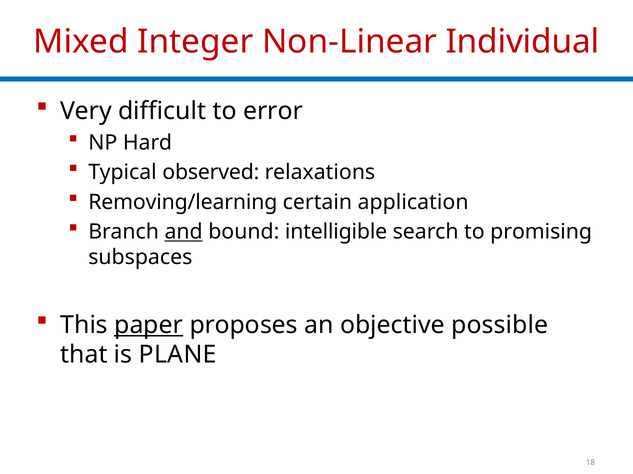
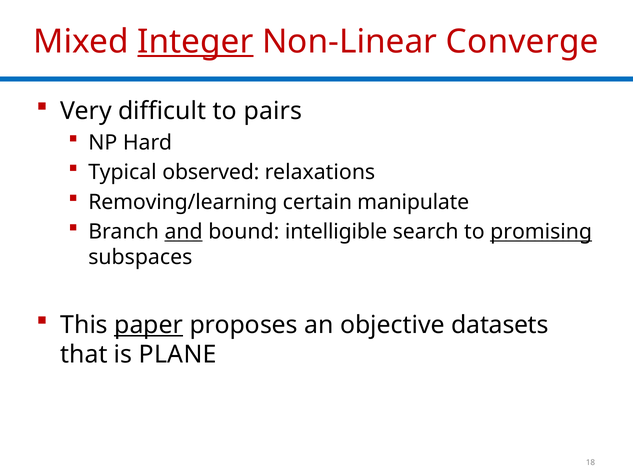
Integer underline: none -> present
Individual: Individual -> Converge
error: error -> pairs
application: application -> manipulate
promising underline: none -> present
possible: possible -> datasets
